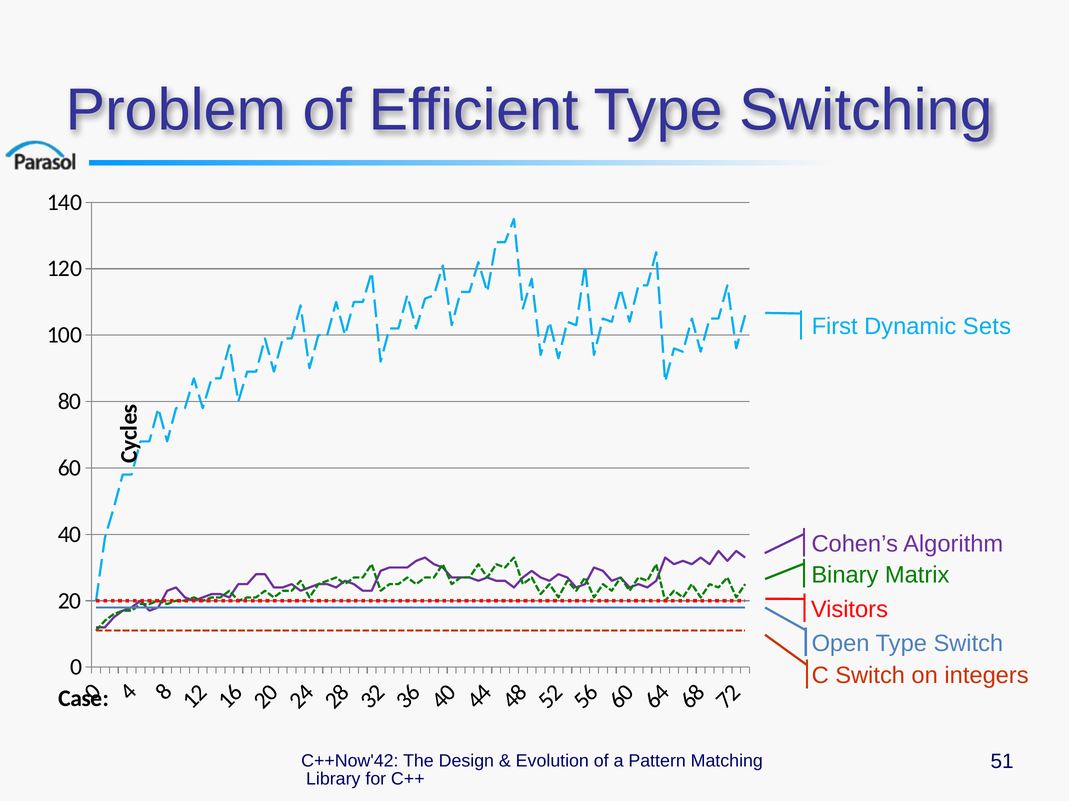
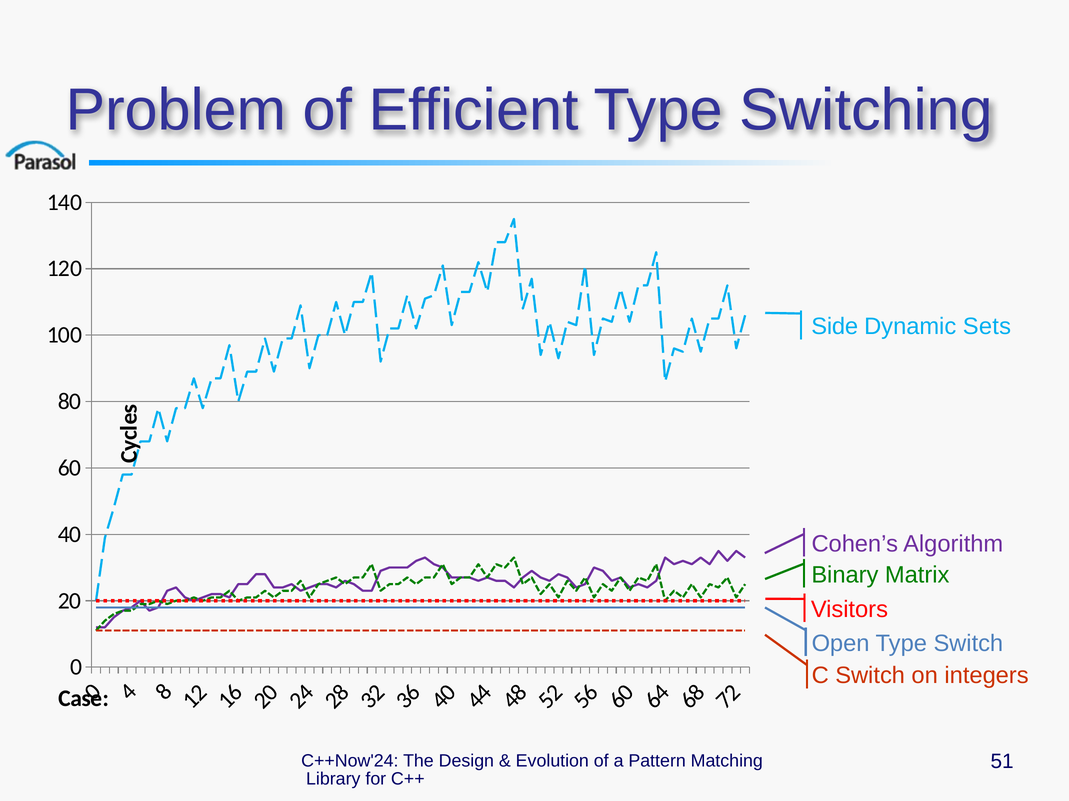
First: First -> Side
C++Now'42: C++Now'42 -> C++Now'24
